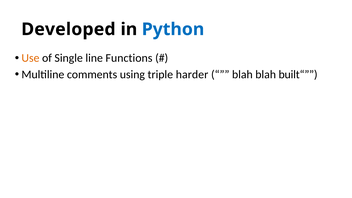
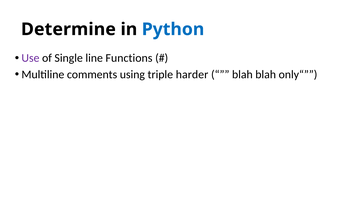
Developed: Developed -> Determine
Use colour: orange -> purple
built“: built“ -> only“
